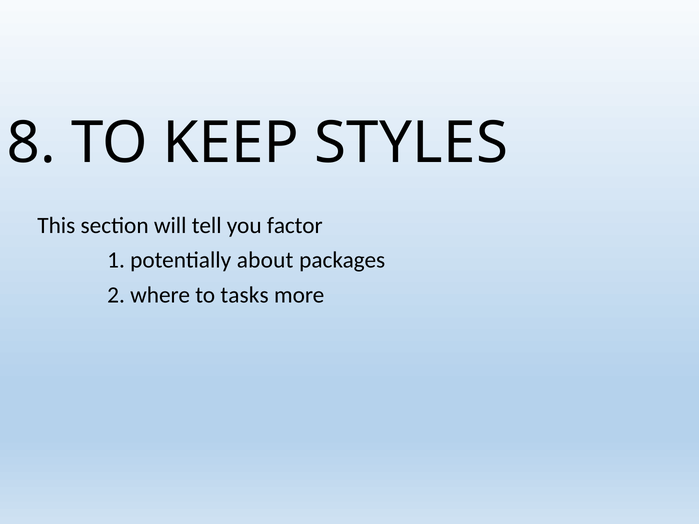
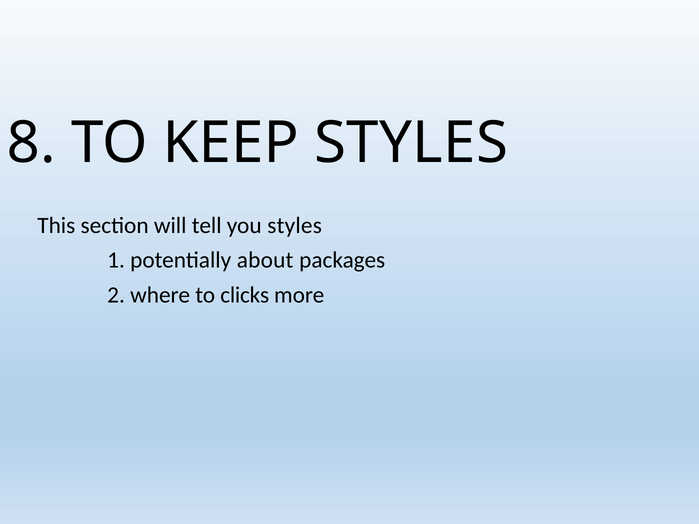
you factor: factor -> styles
tasks: tasks -> clicks
